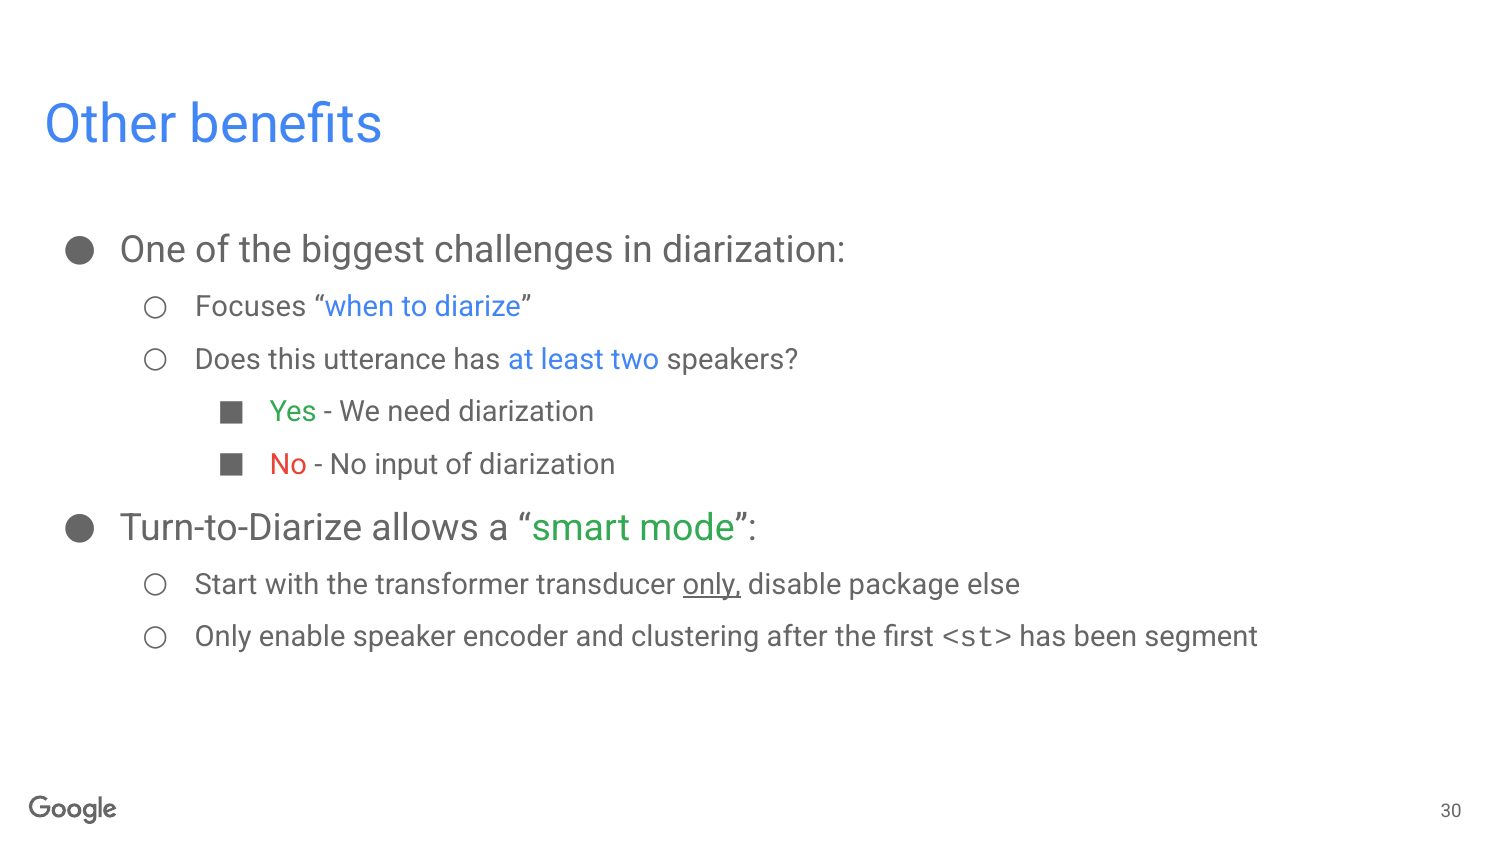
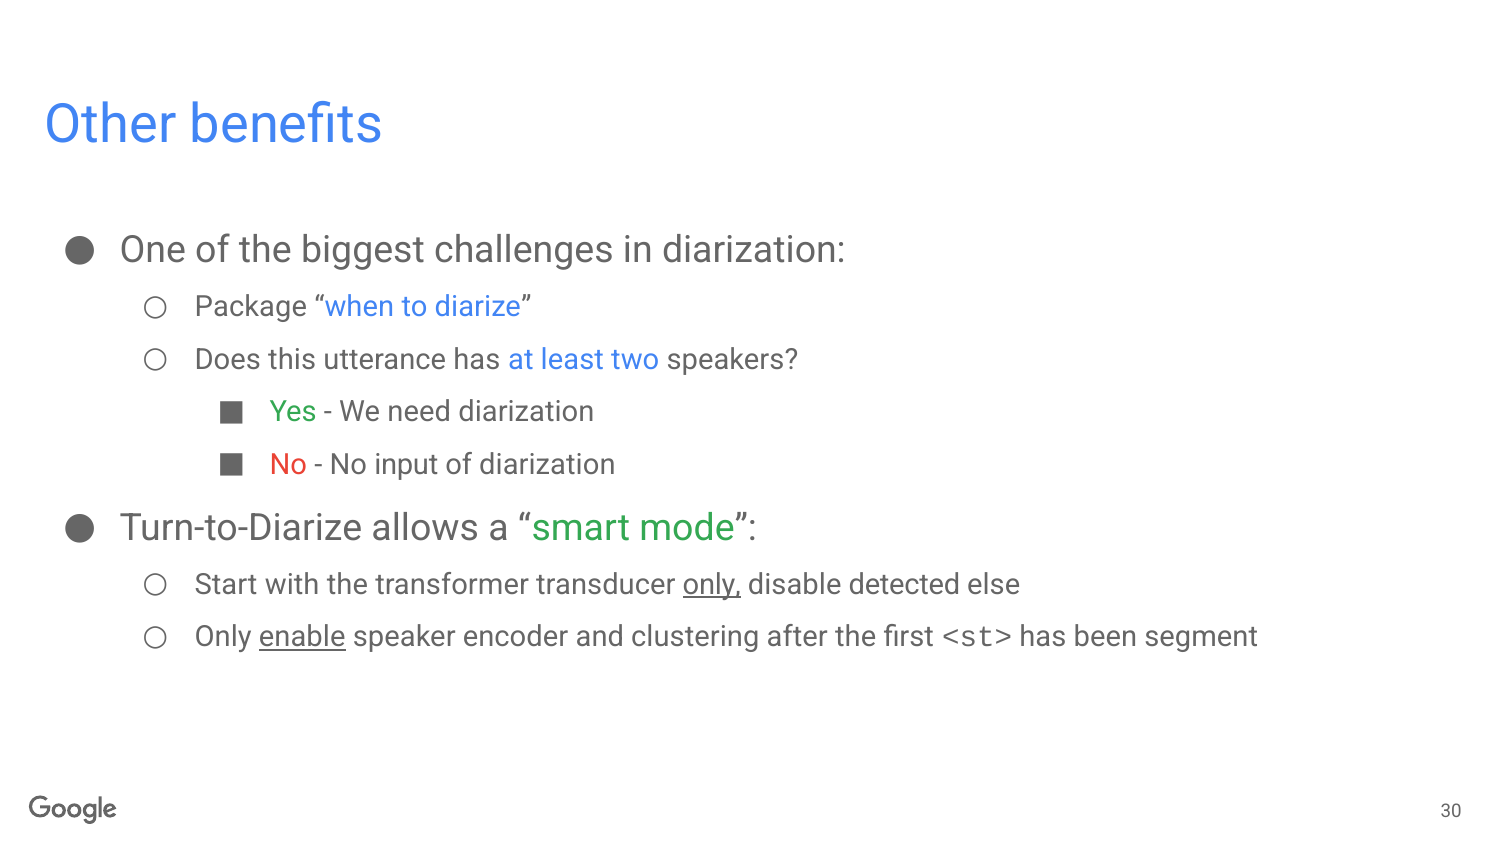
Focuses: Focuses -> Package
package: package -> detected
enable underline: none -> present
